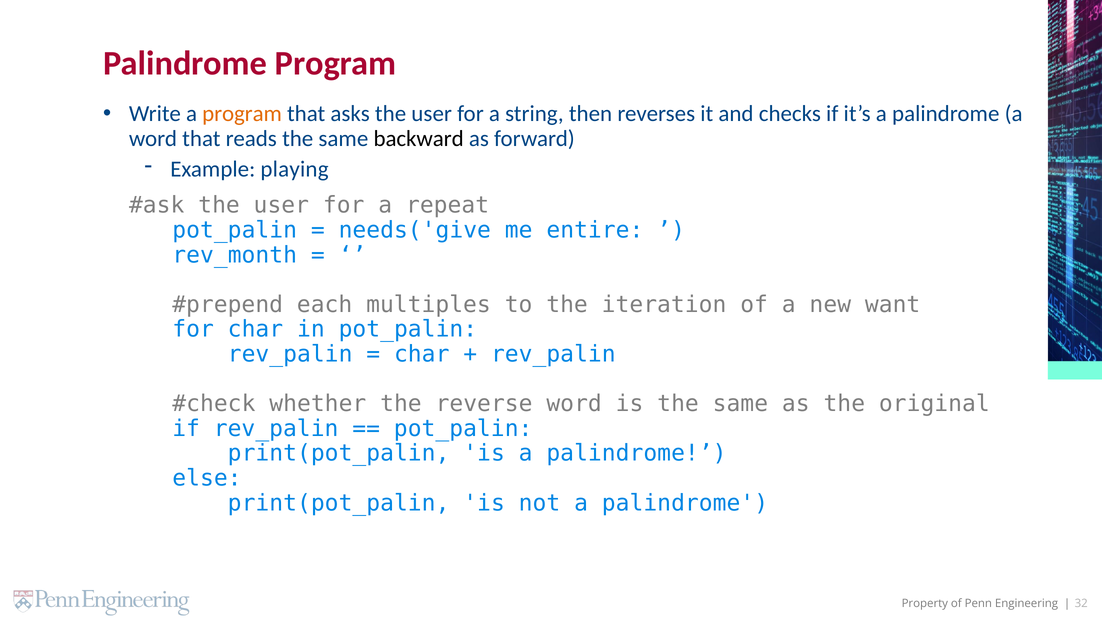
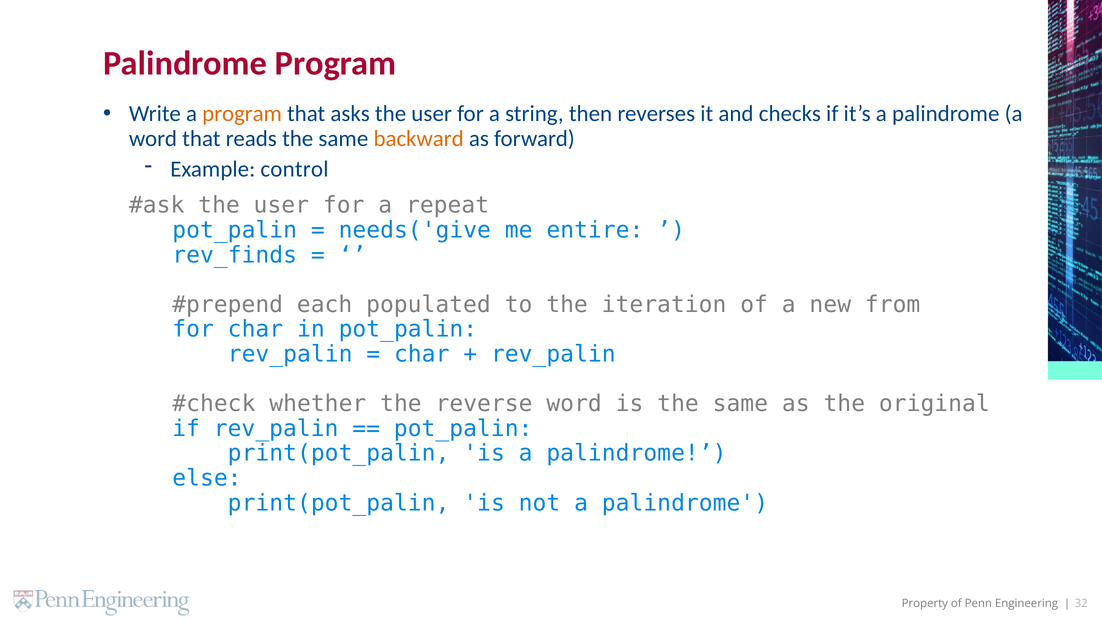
backward colour: black -> orange
playing: playing -> control
rev_month: rev_month -> rev_finds
multiples: multiples -> populated
want: want -> from
